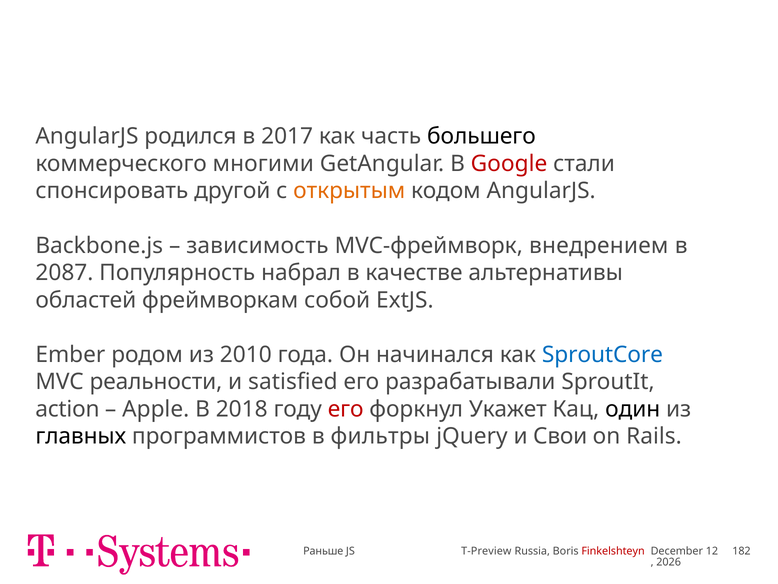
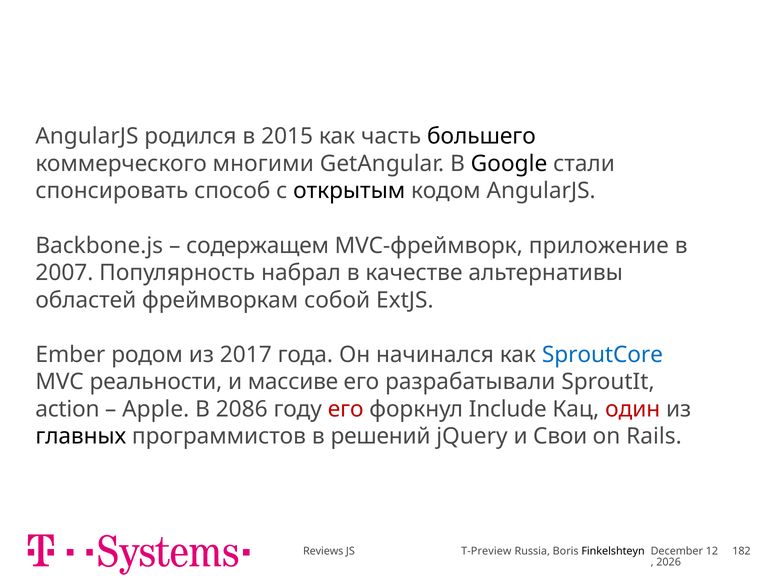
2017: 2017 -> 2015
Google colour: red -> black
другой: другой -> способ
открытым colour: orange -> black
зависимость: зависимость -> содержащем
внедрением: внедрением -> приложение
2087: 2087 -> 2007
2010: 2010 -> 2017
satisfied: satisfied -> массиве
2018: 2018 -> 2086
Укажет: Укажет -> Include
один colour: black -> red
фильтры: фильтры -> решений
Раньше: Раньше -> Reviews
Finkelshteyn colour: red -> black
